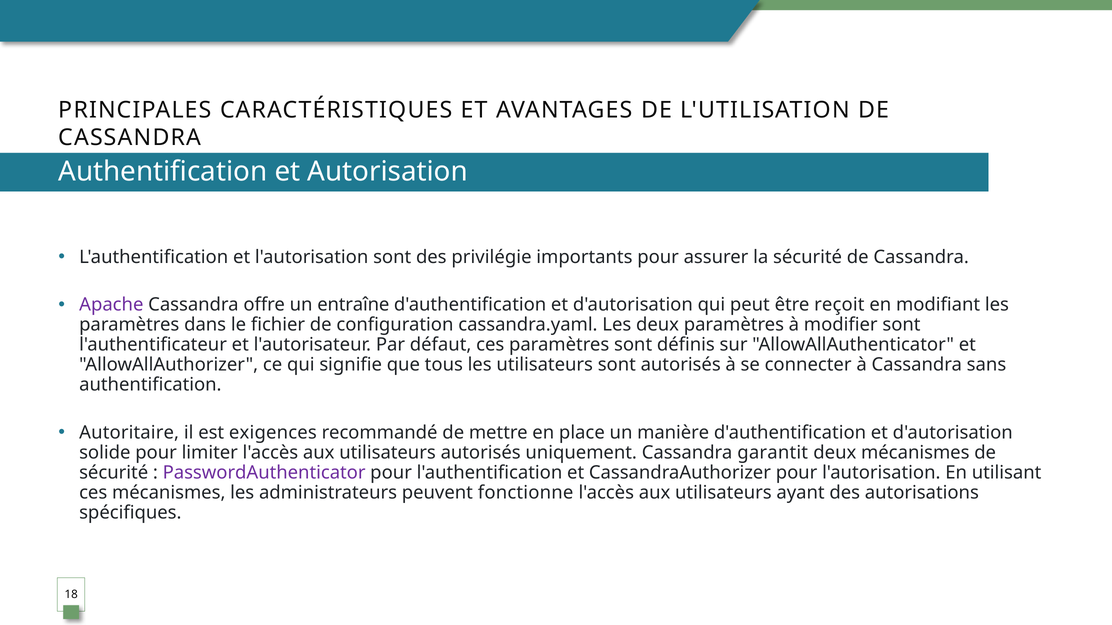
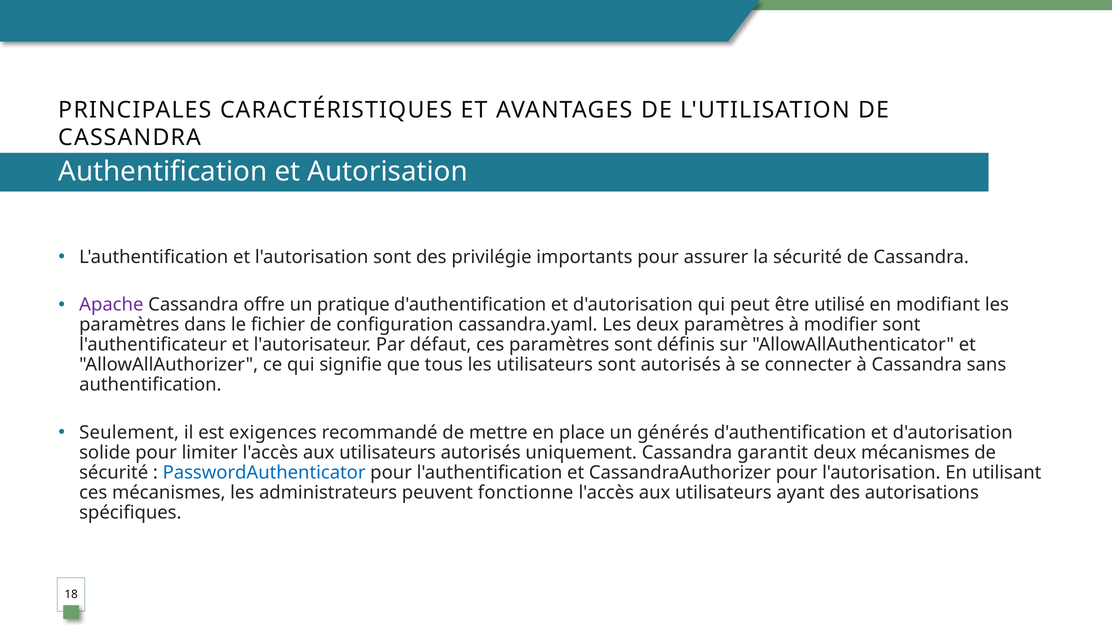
entraîne: entraîne -> pratique
reçoit: reçoit -> utilisé
Autoritaire: Autoritaire -> Seulement
manière: manière -> générés
PasswordAuthenticator colour: purple -> blue
